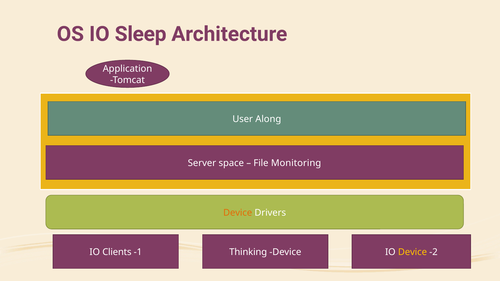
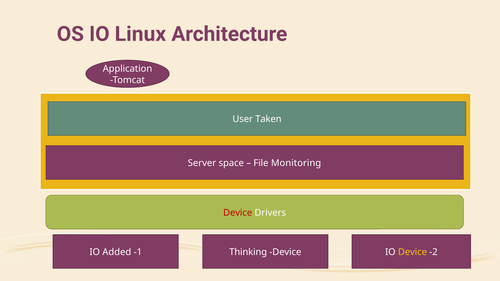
Sleep: Sleep -> Linux
Along: Along -> Taken
Device at (238, 213) colour: orange -> red
Clients: Clients -> Added
